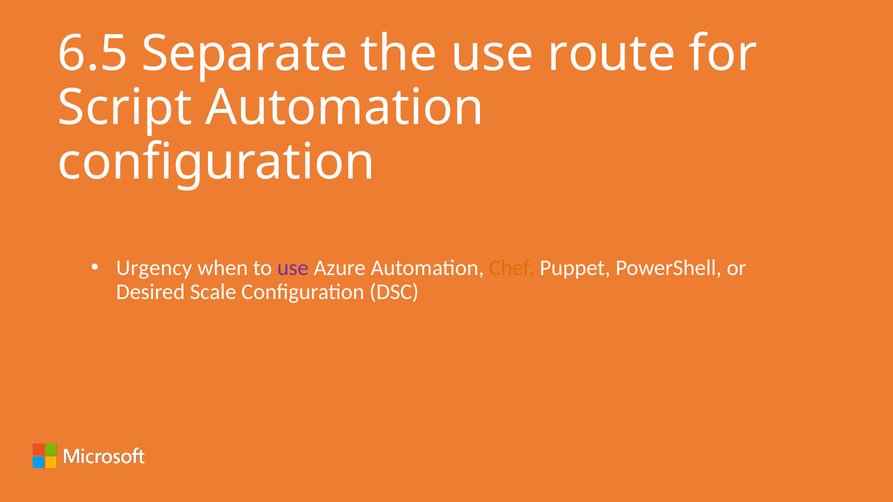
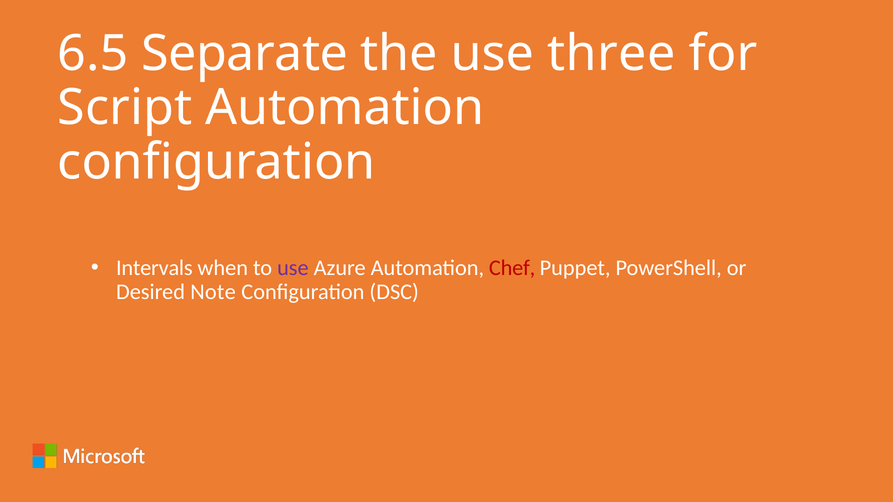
route: route -> three
Urgency: Urgency -> Intervals
Chef colour: orange -> red
Scale: Scale -> Note
